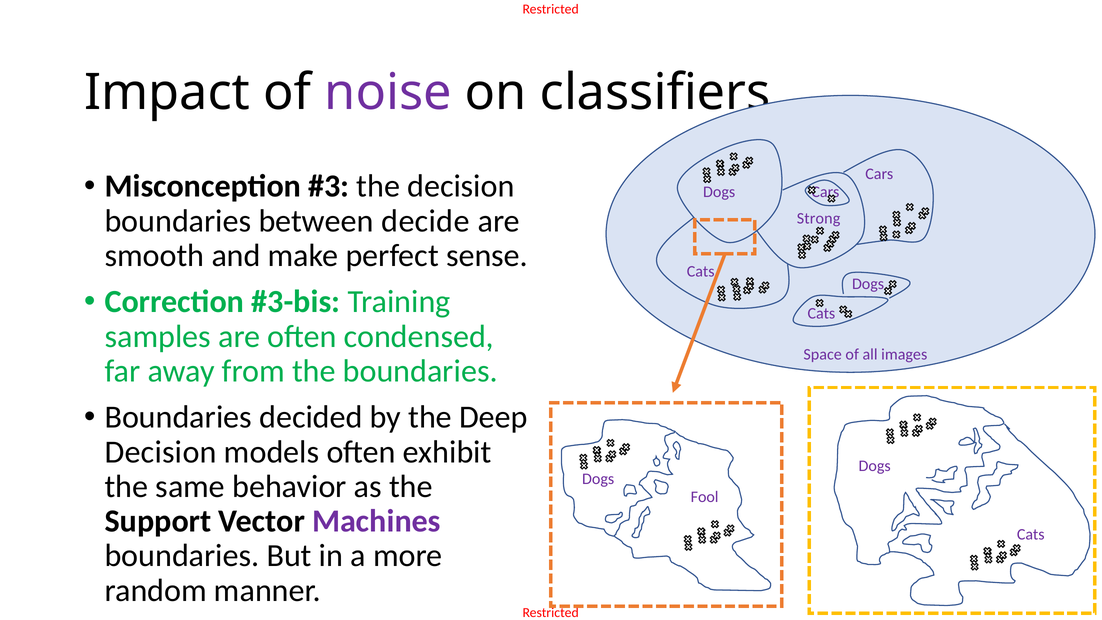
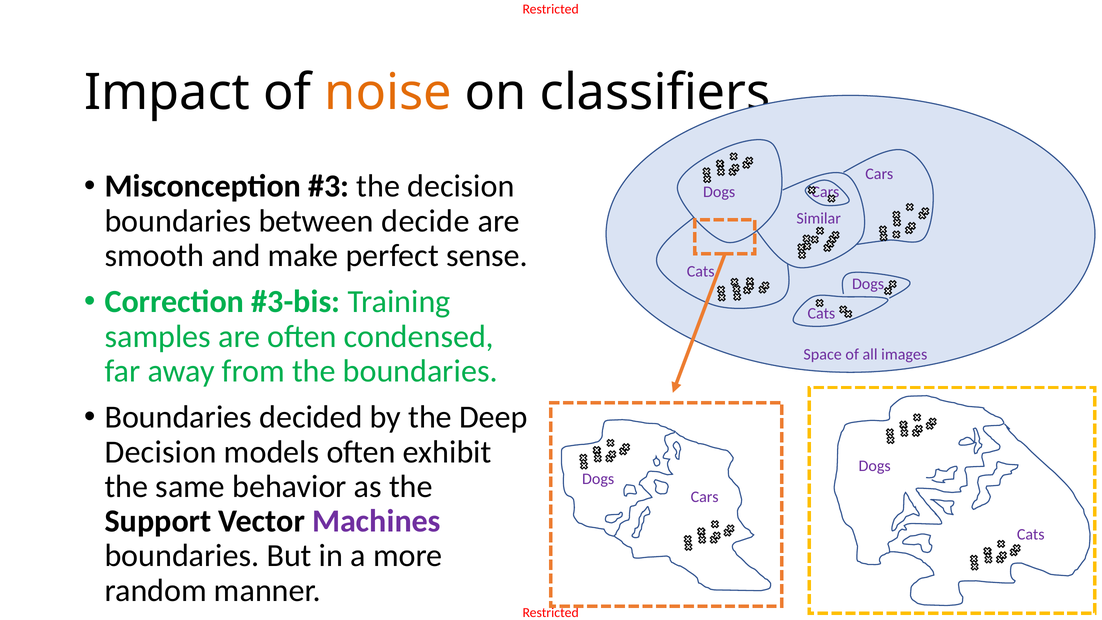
noise colour: purple -> orange
Strong: Strong -> Similar
Fool at (705, 497): Fool -> Cars
